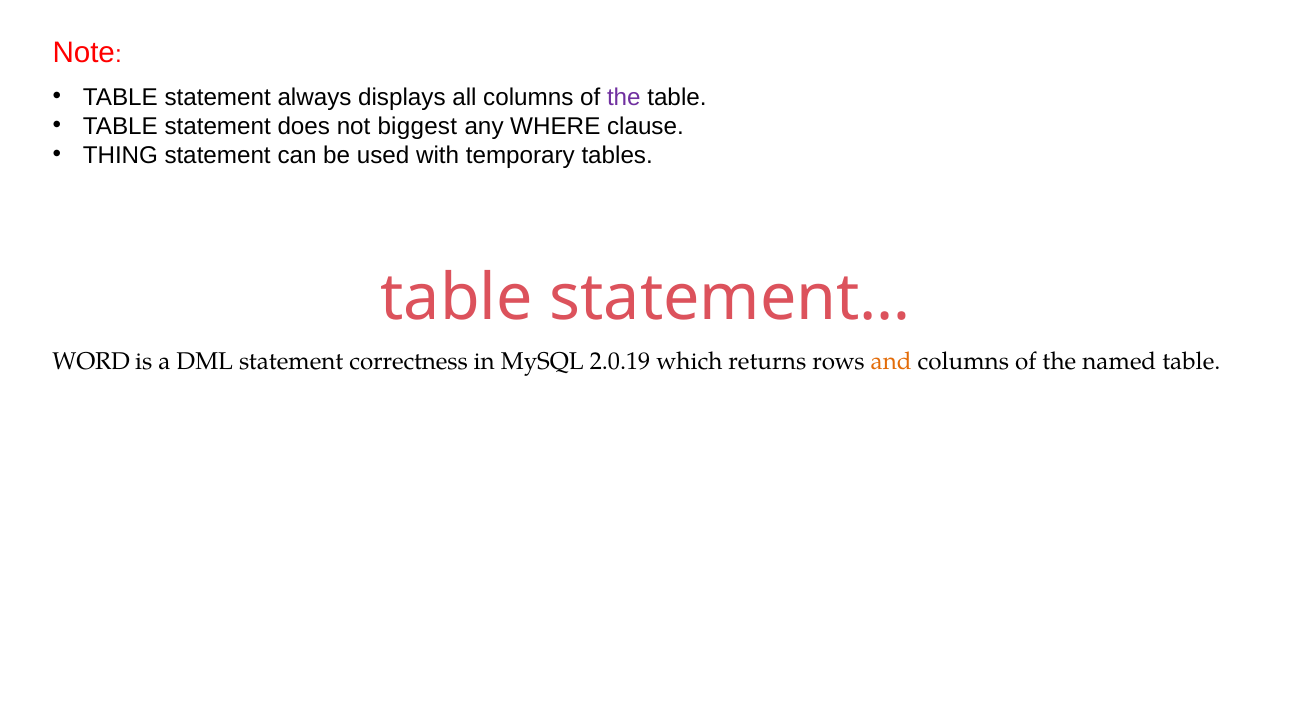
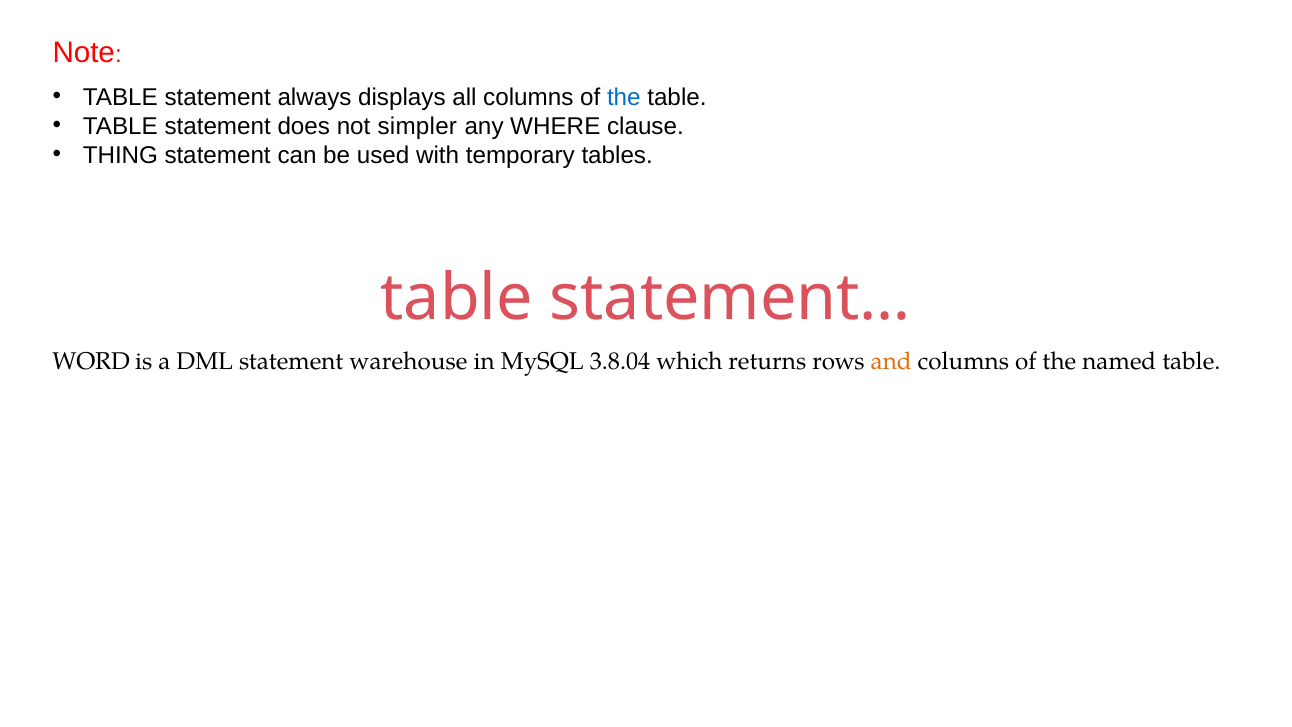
the at (624, 97) colour: purple -> blue
biggest: biggest -> simpler
correctness: correctness -> warehouse
2.0.19: 2.0.19 -> 3.8.04
